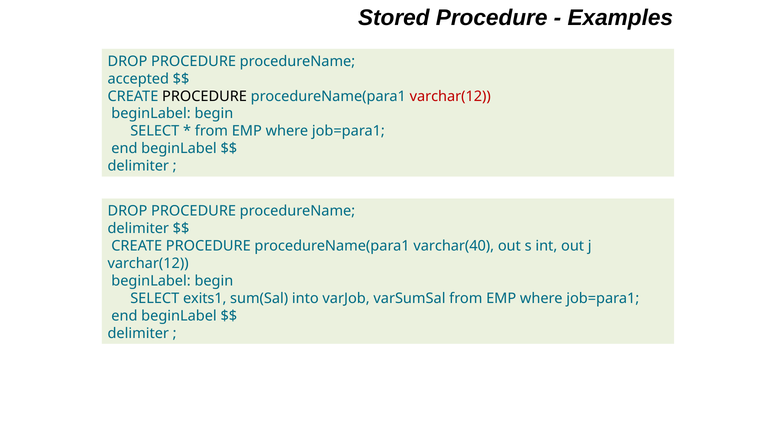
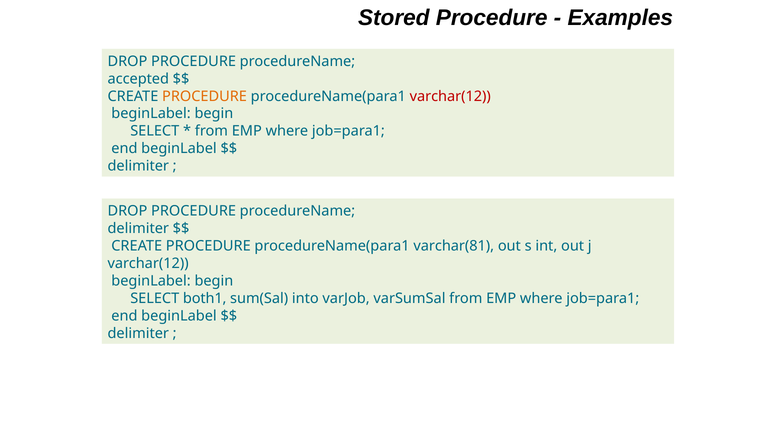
PROCEDURE at (205, 96) colour: black -> orange
varchar(40: varchar(40 -> varchar(81
exits1: exits1 -> both1
